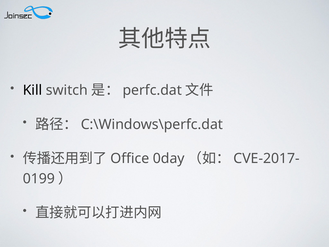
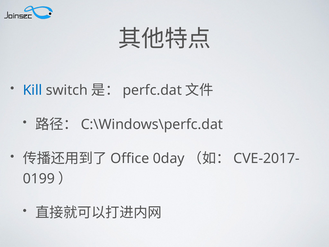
Kill colour: black -> blue
